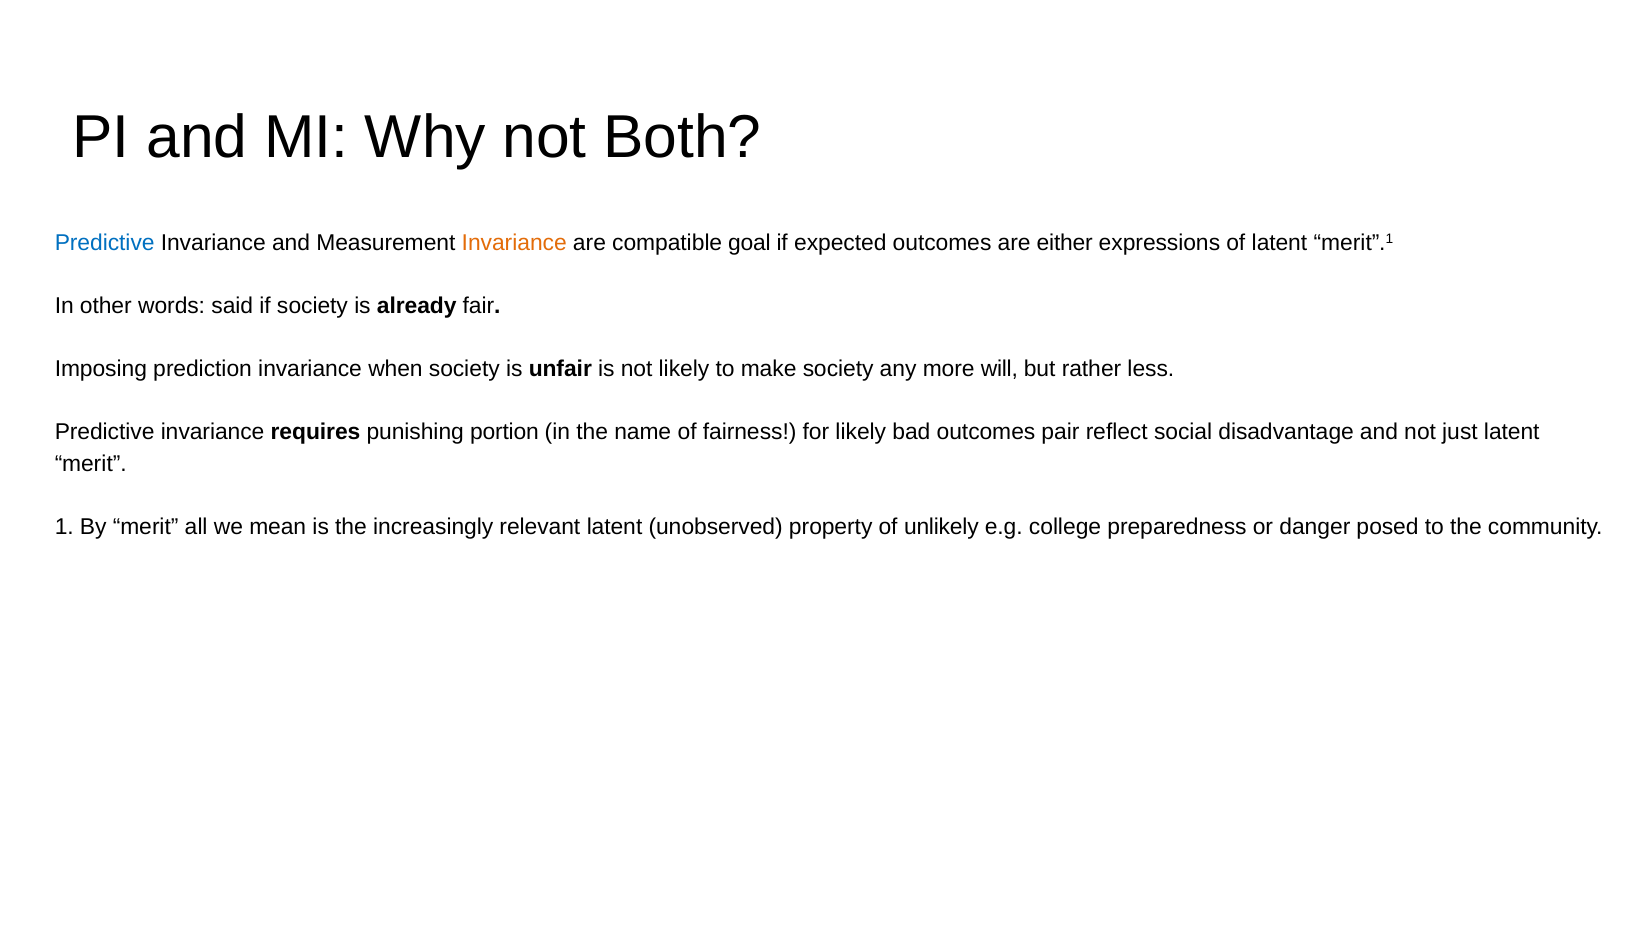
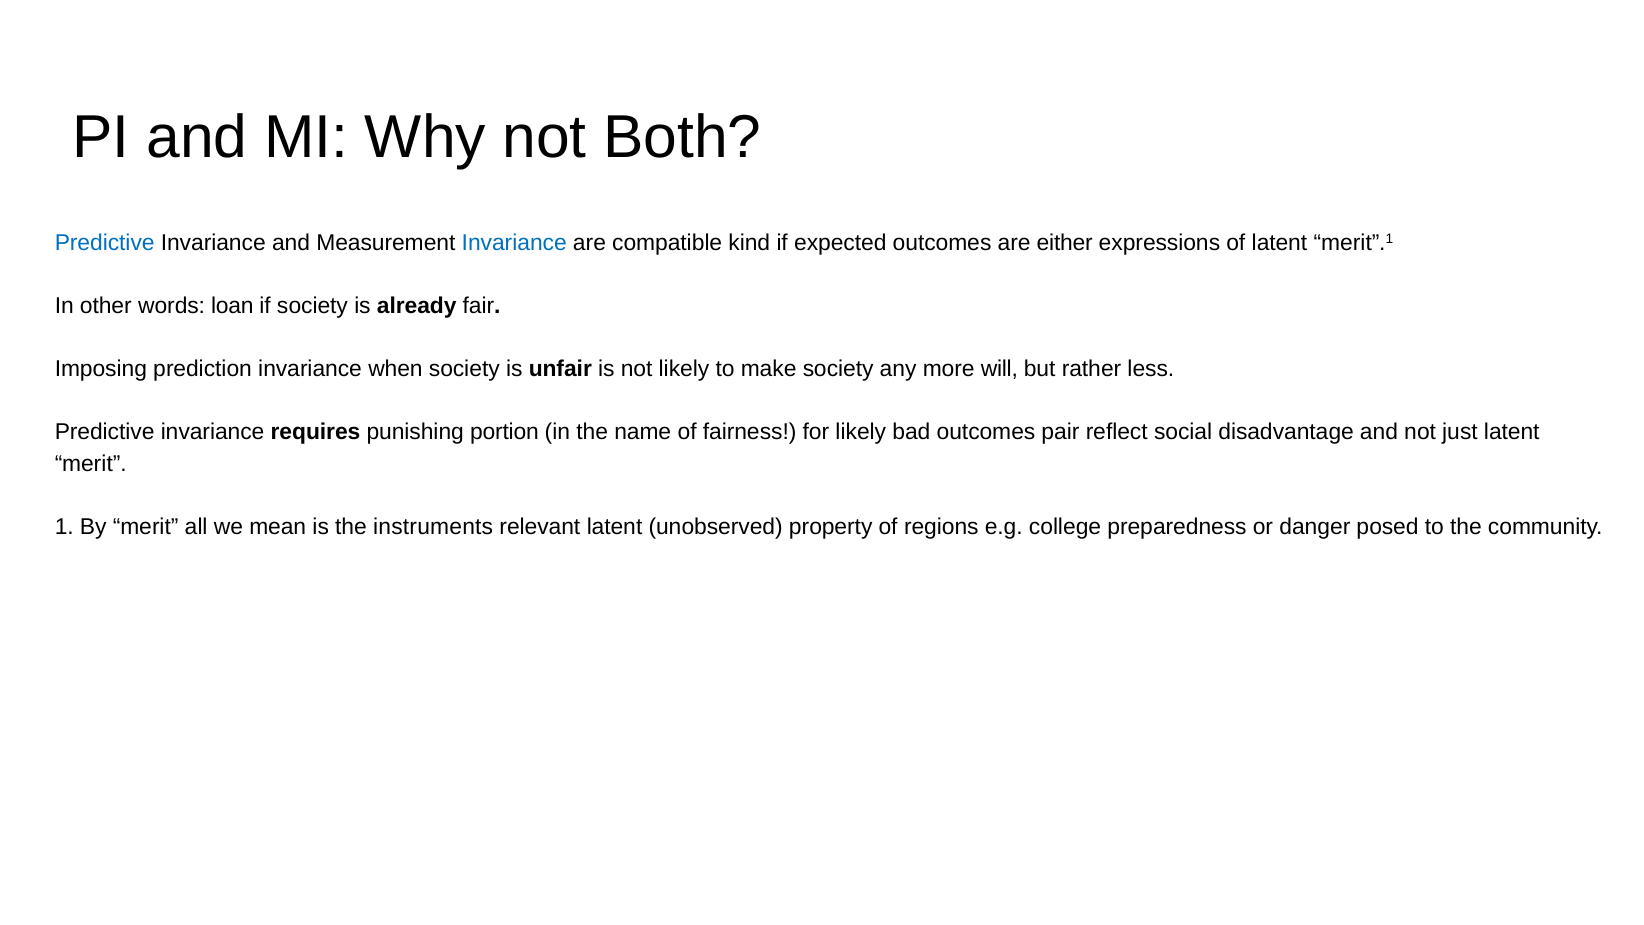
Invariance at (514, 243) colour: orange -> blue
goal: goal -> kind
said: said -> loan
increasingly: increasingly -> instruments
unlikely: unlikely -> regions
